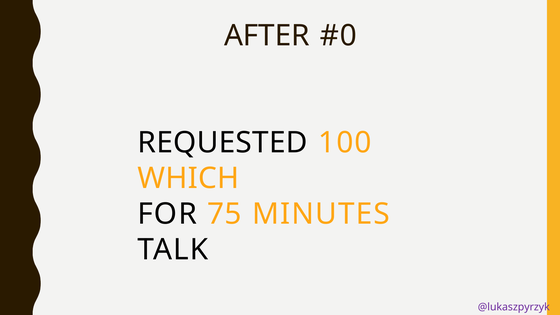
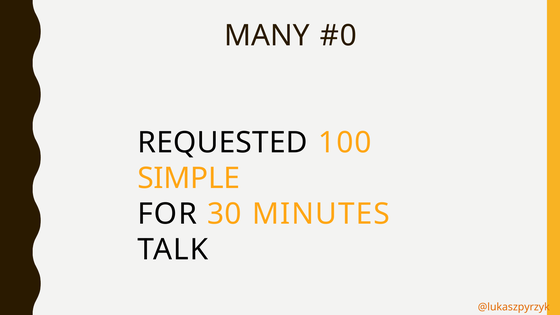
AFTER: AFTER -> MANY
WHICH: WHICH -> SIMPLE
75: 75 -> 30
@lukaszpyrzyk colour: purple -> orange
